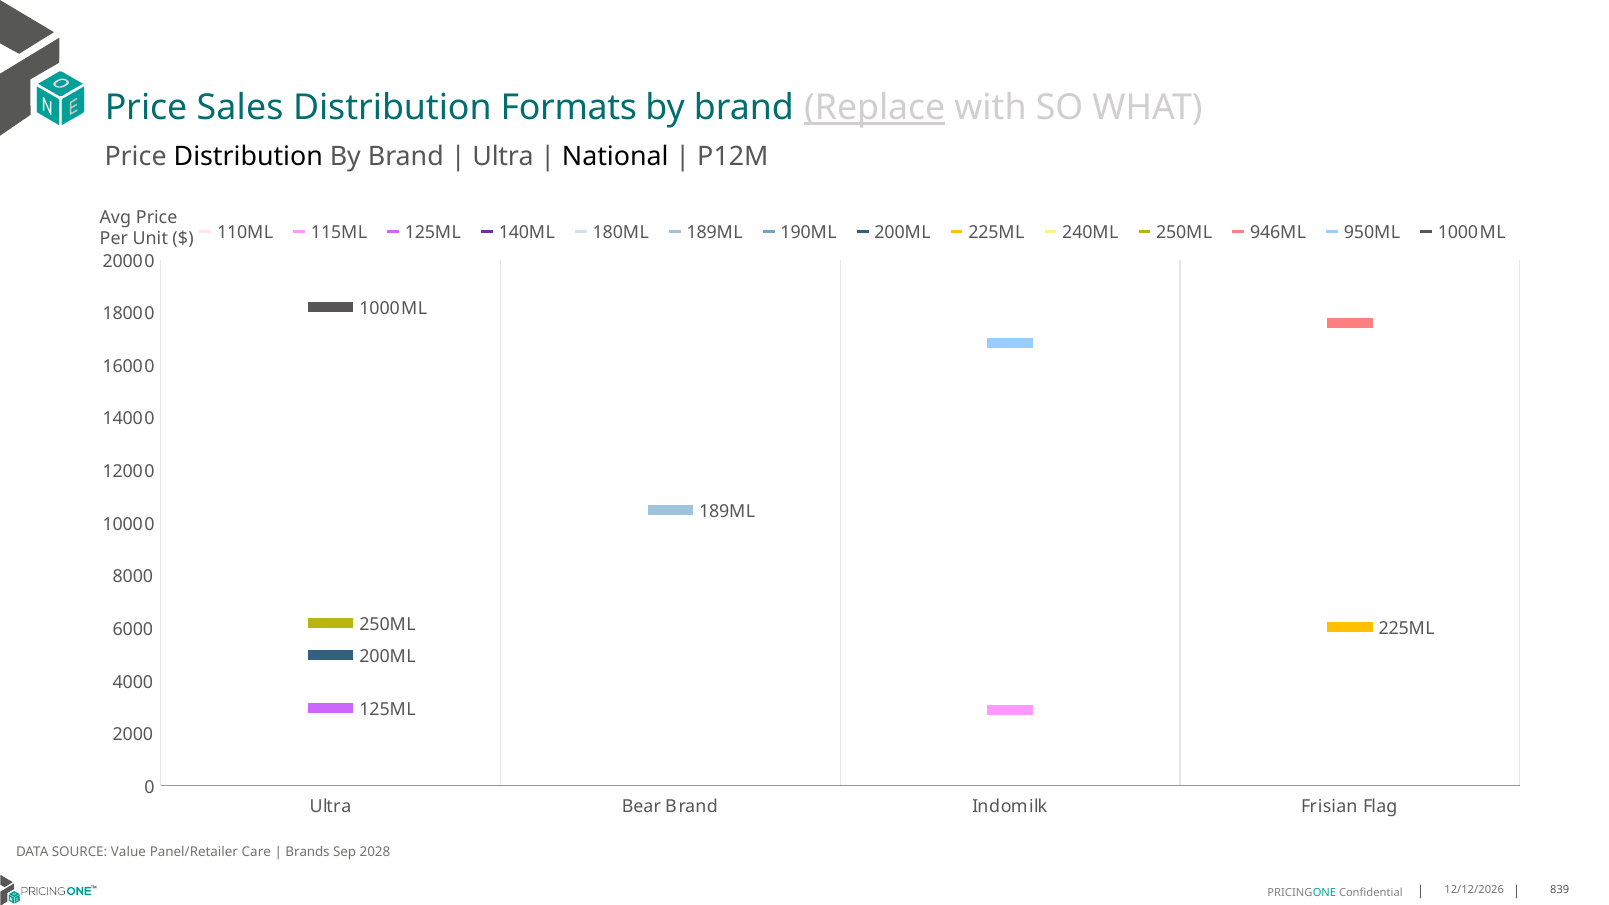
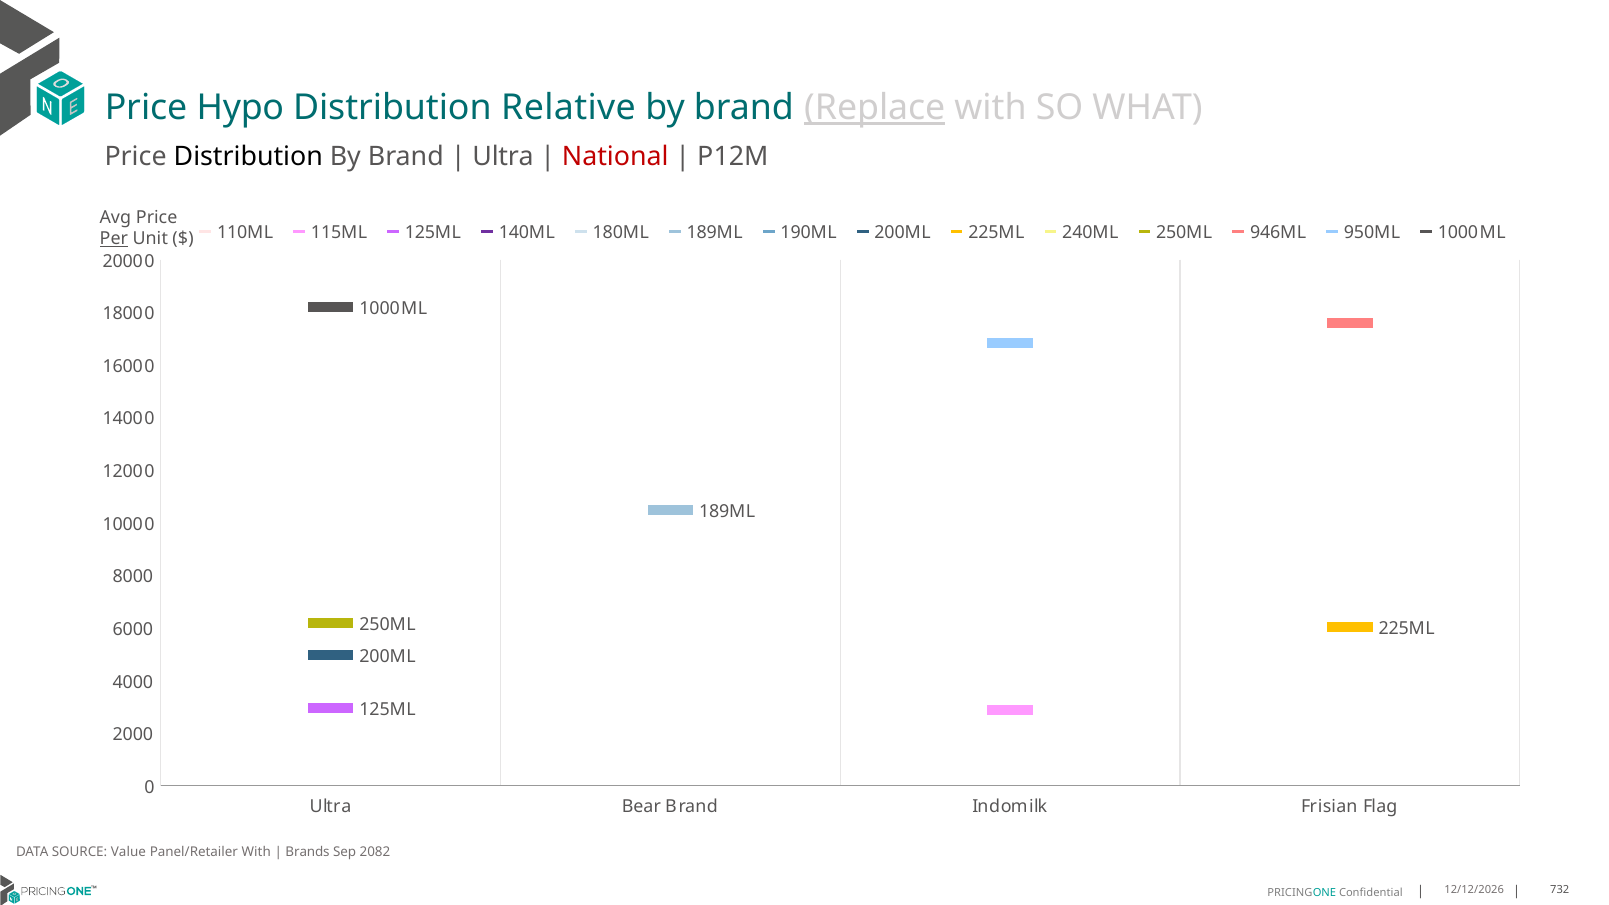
Sales: Sales -> Hypo
Formats: Formats -> Relative
National colour: black -> red
Per underline: none -> present
Panel/Retailer Care: Care -> With
2028: 2028 -> 2082
839: 839 -> 732
